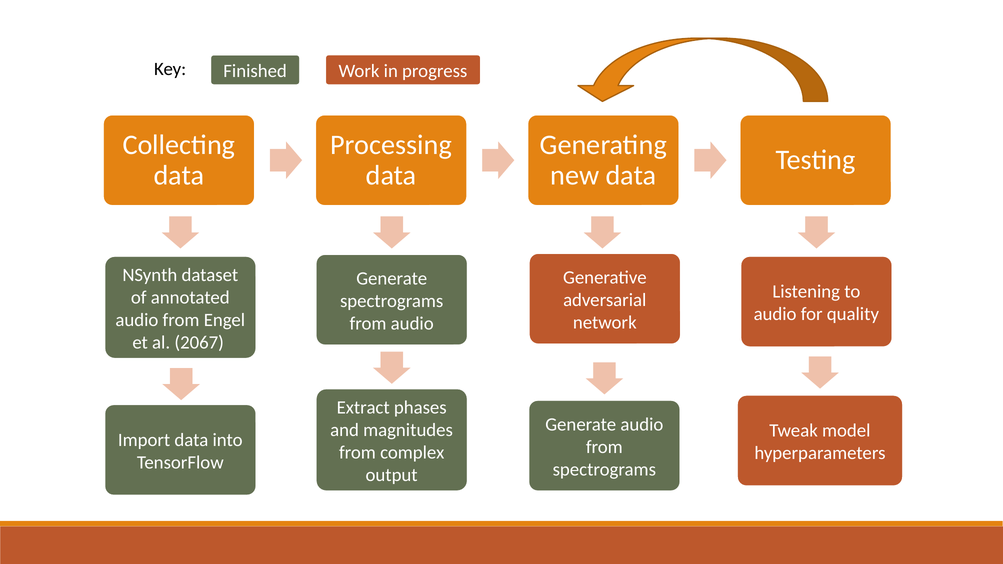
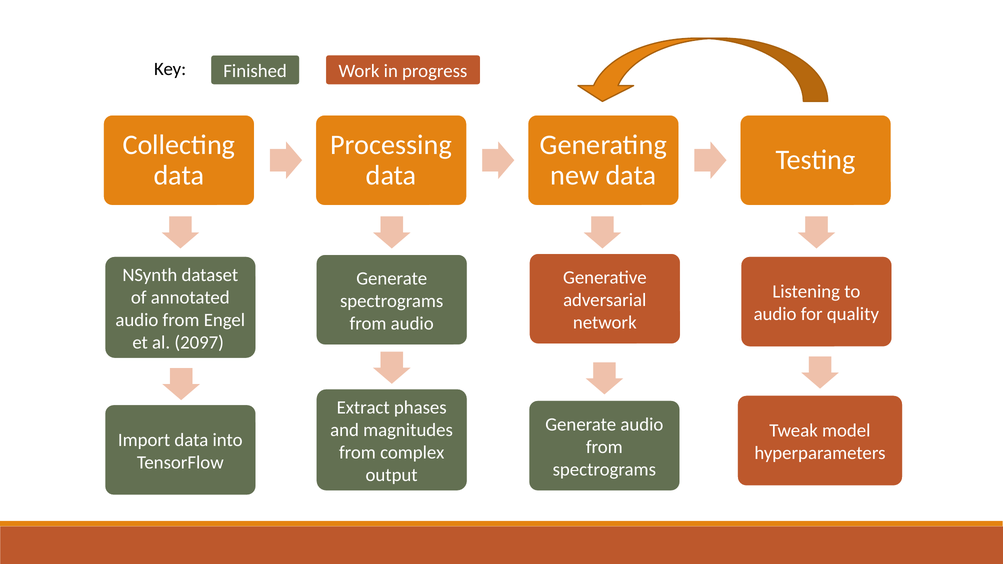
2067: 2067 -> 2097
